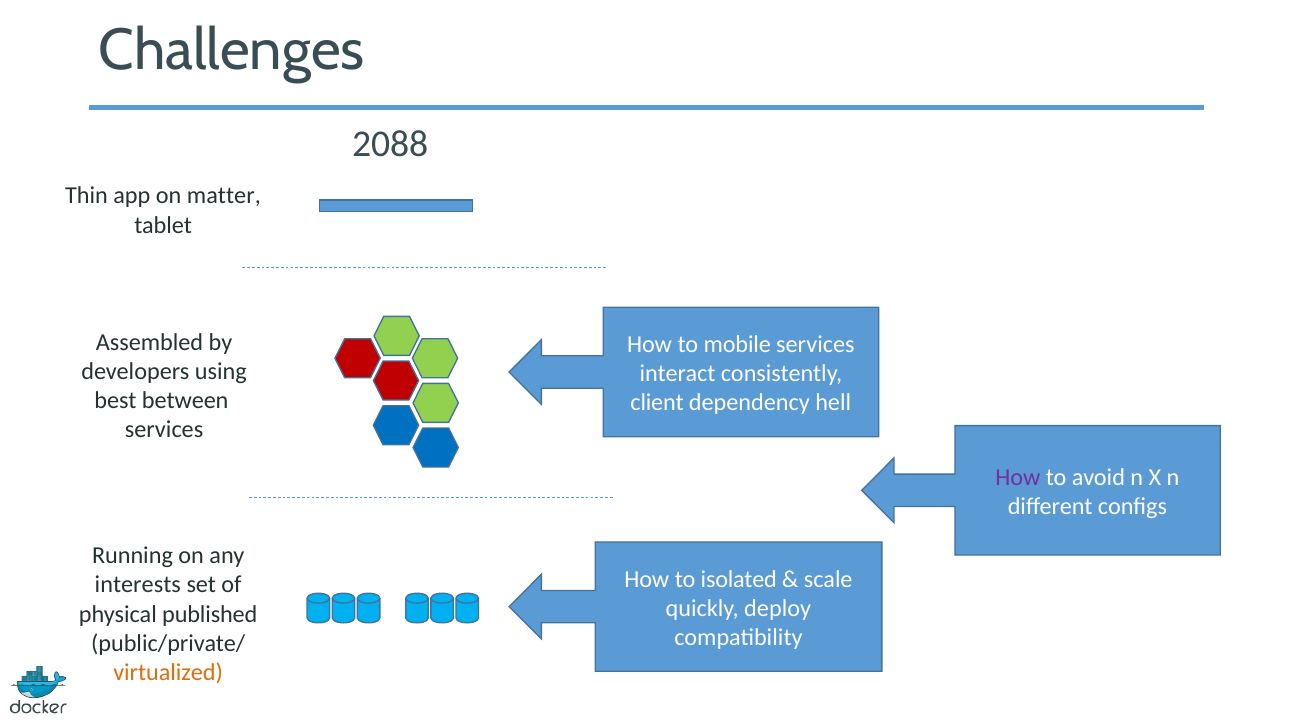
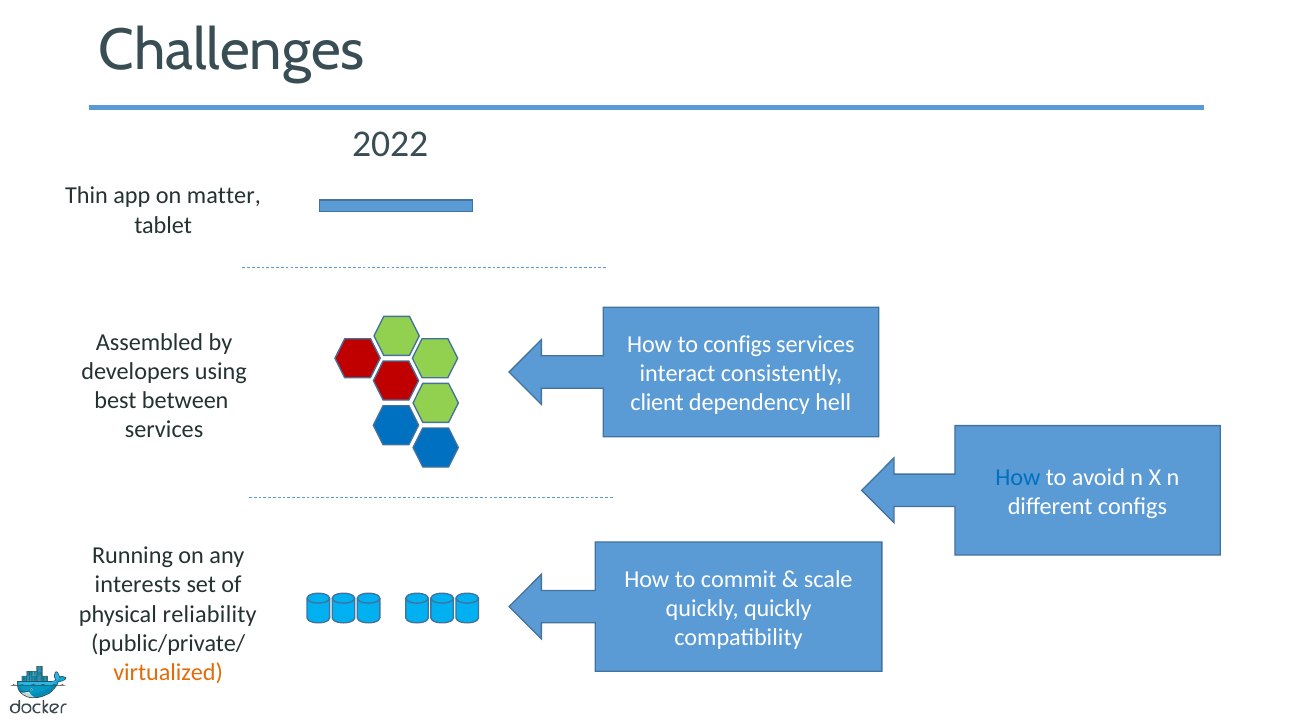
2088: 2088 -> 2022
to mobile: mobile -> configs
How at (1018, 477) colour: purple -> blue
isolated: isolated -> commit
quickly deploy: deploy -> quickly
published: published -> reliability
